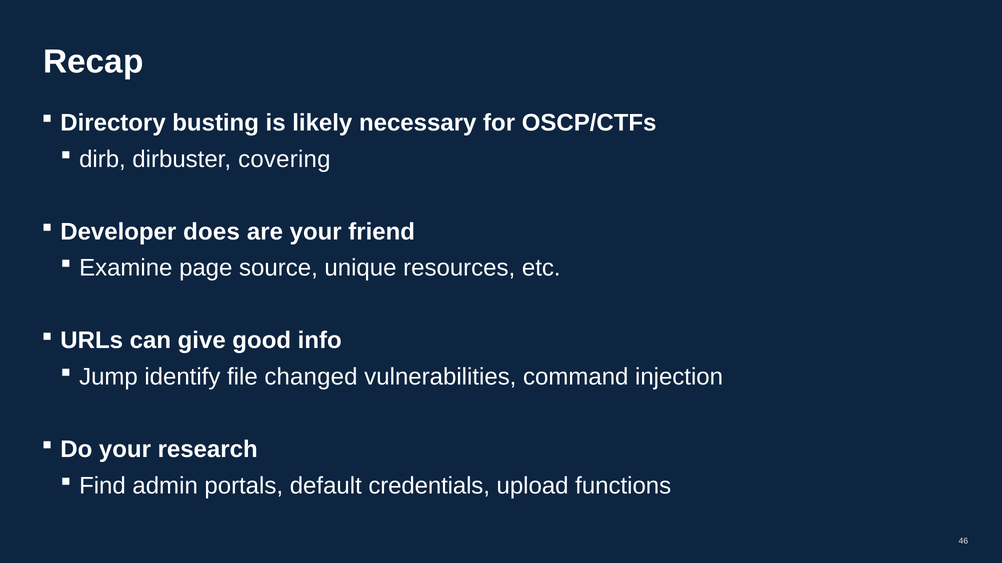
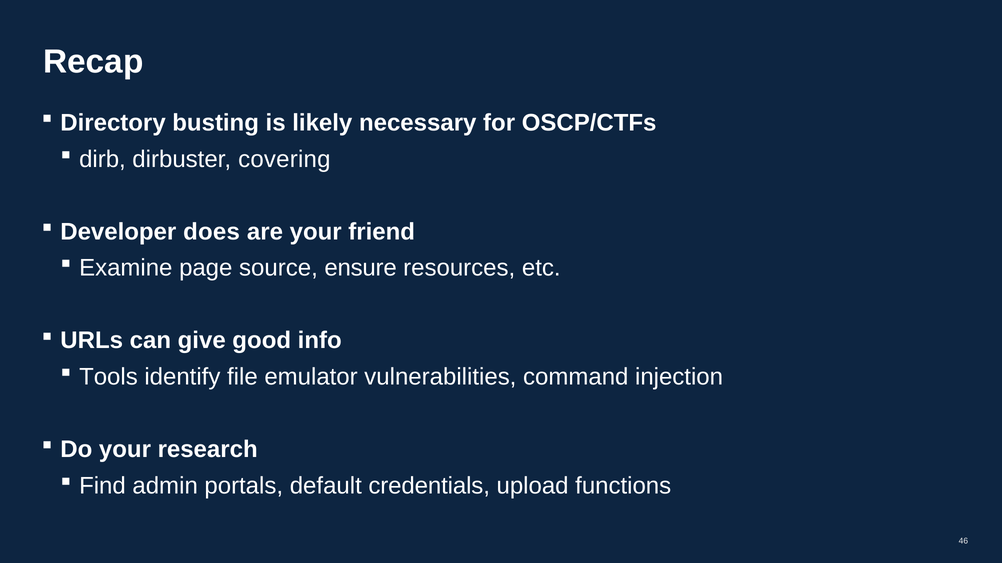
unique: unique -> ensure
Jump: Jump -> Tools
changed: changed -> emulator
